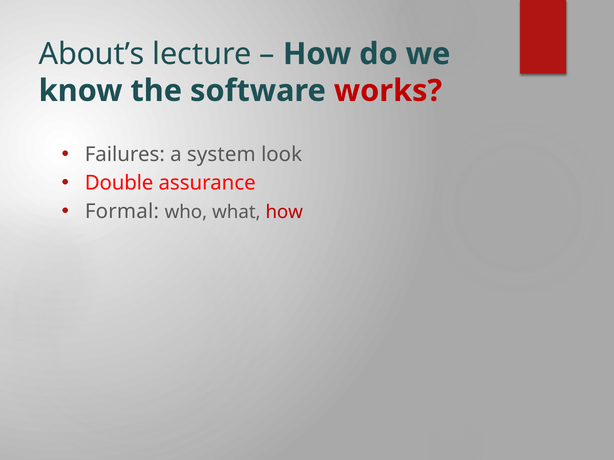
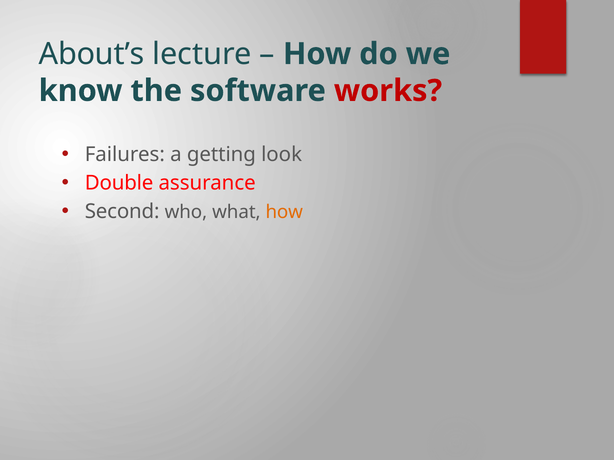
system: system -> getting
Formal: Formal -> Second
how at (284, 213) colour: red -> orange
